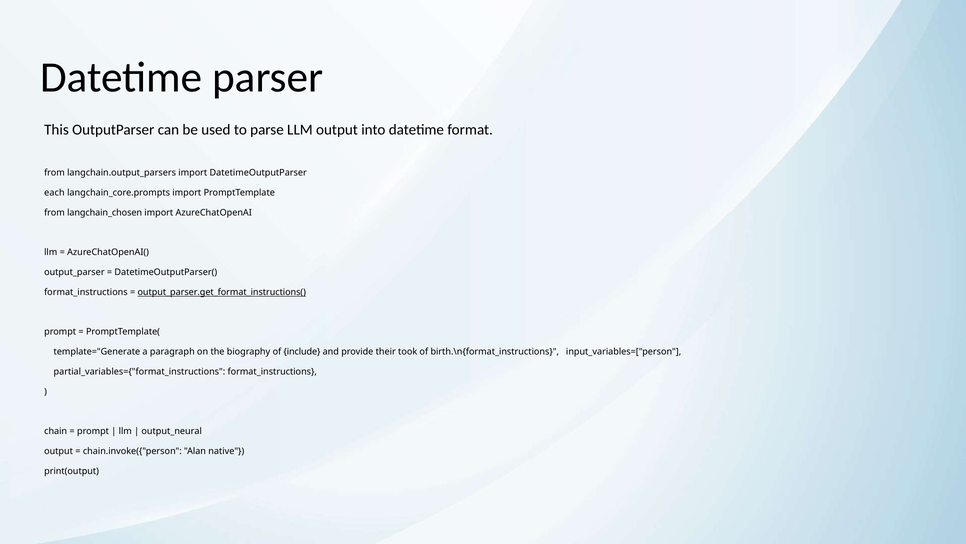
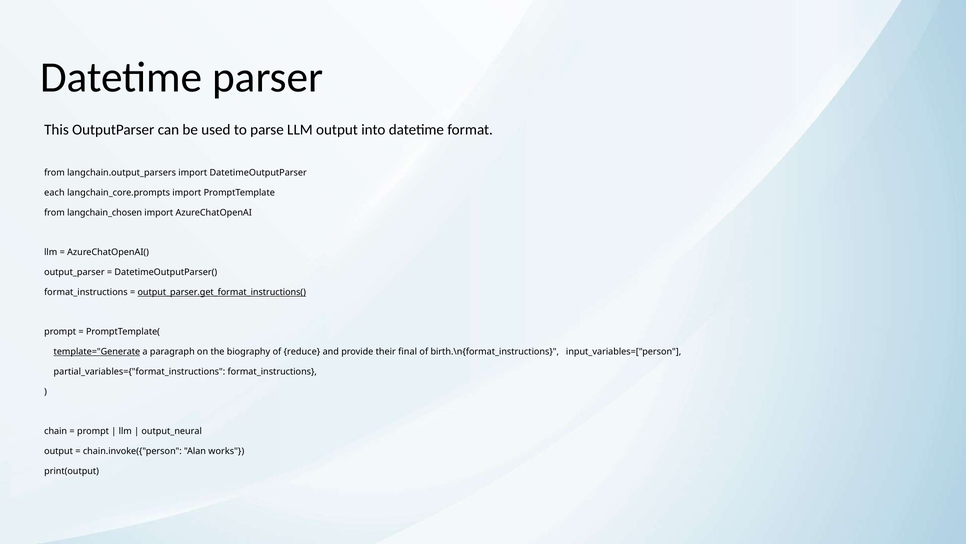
template="Generate underline: none -> present
include: include -> reduce
took: took -> final
native: native -> works
